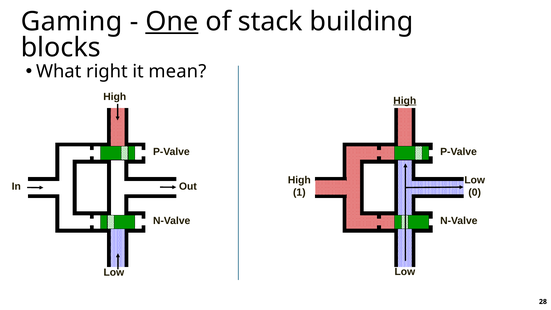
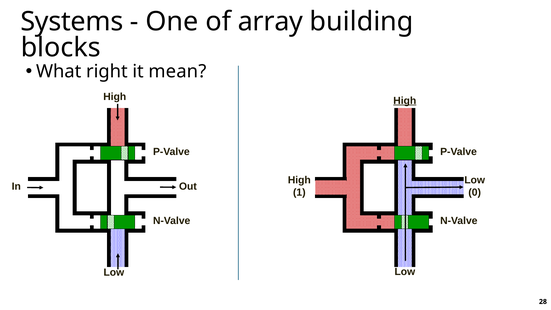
Gaming: Gaming -> Systems
One underline: present -> none
stack: stack -> array
